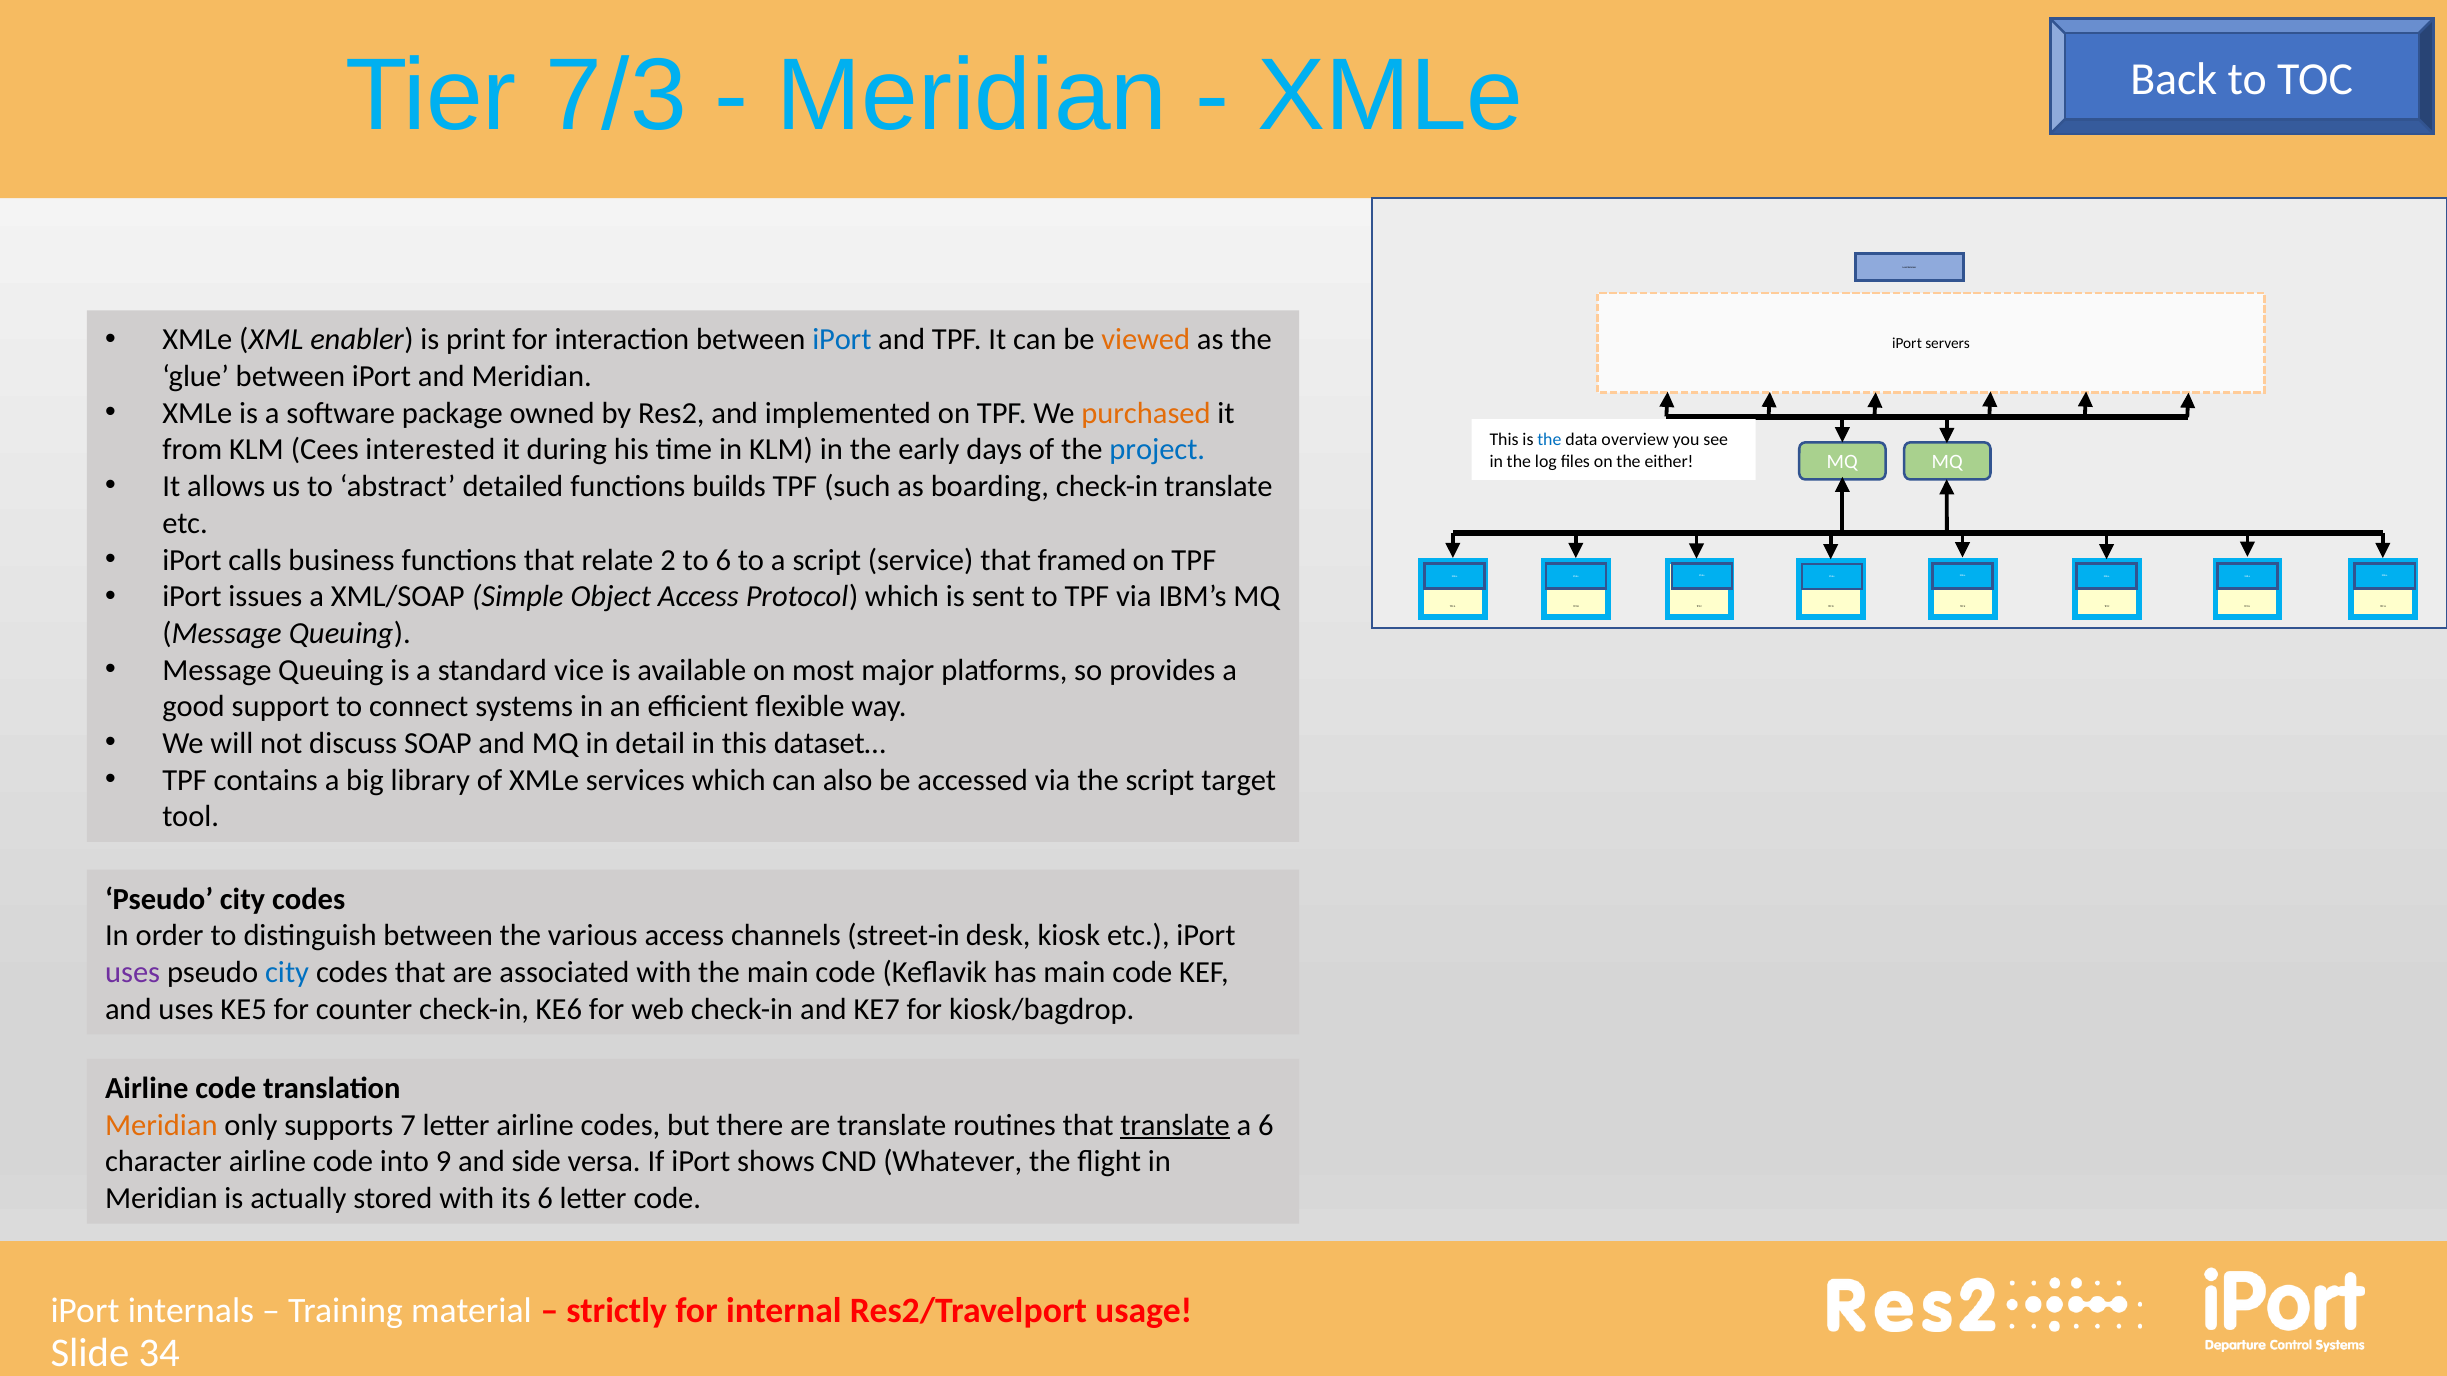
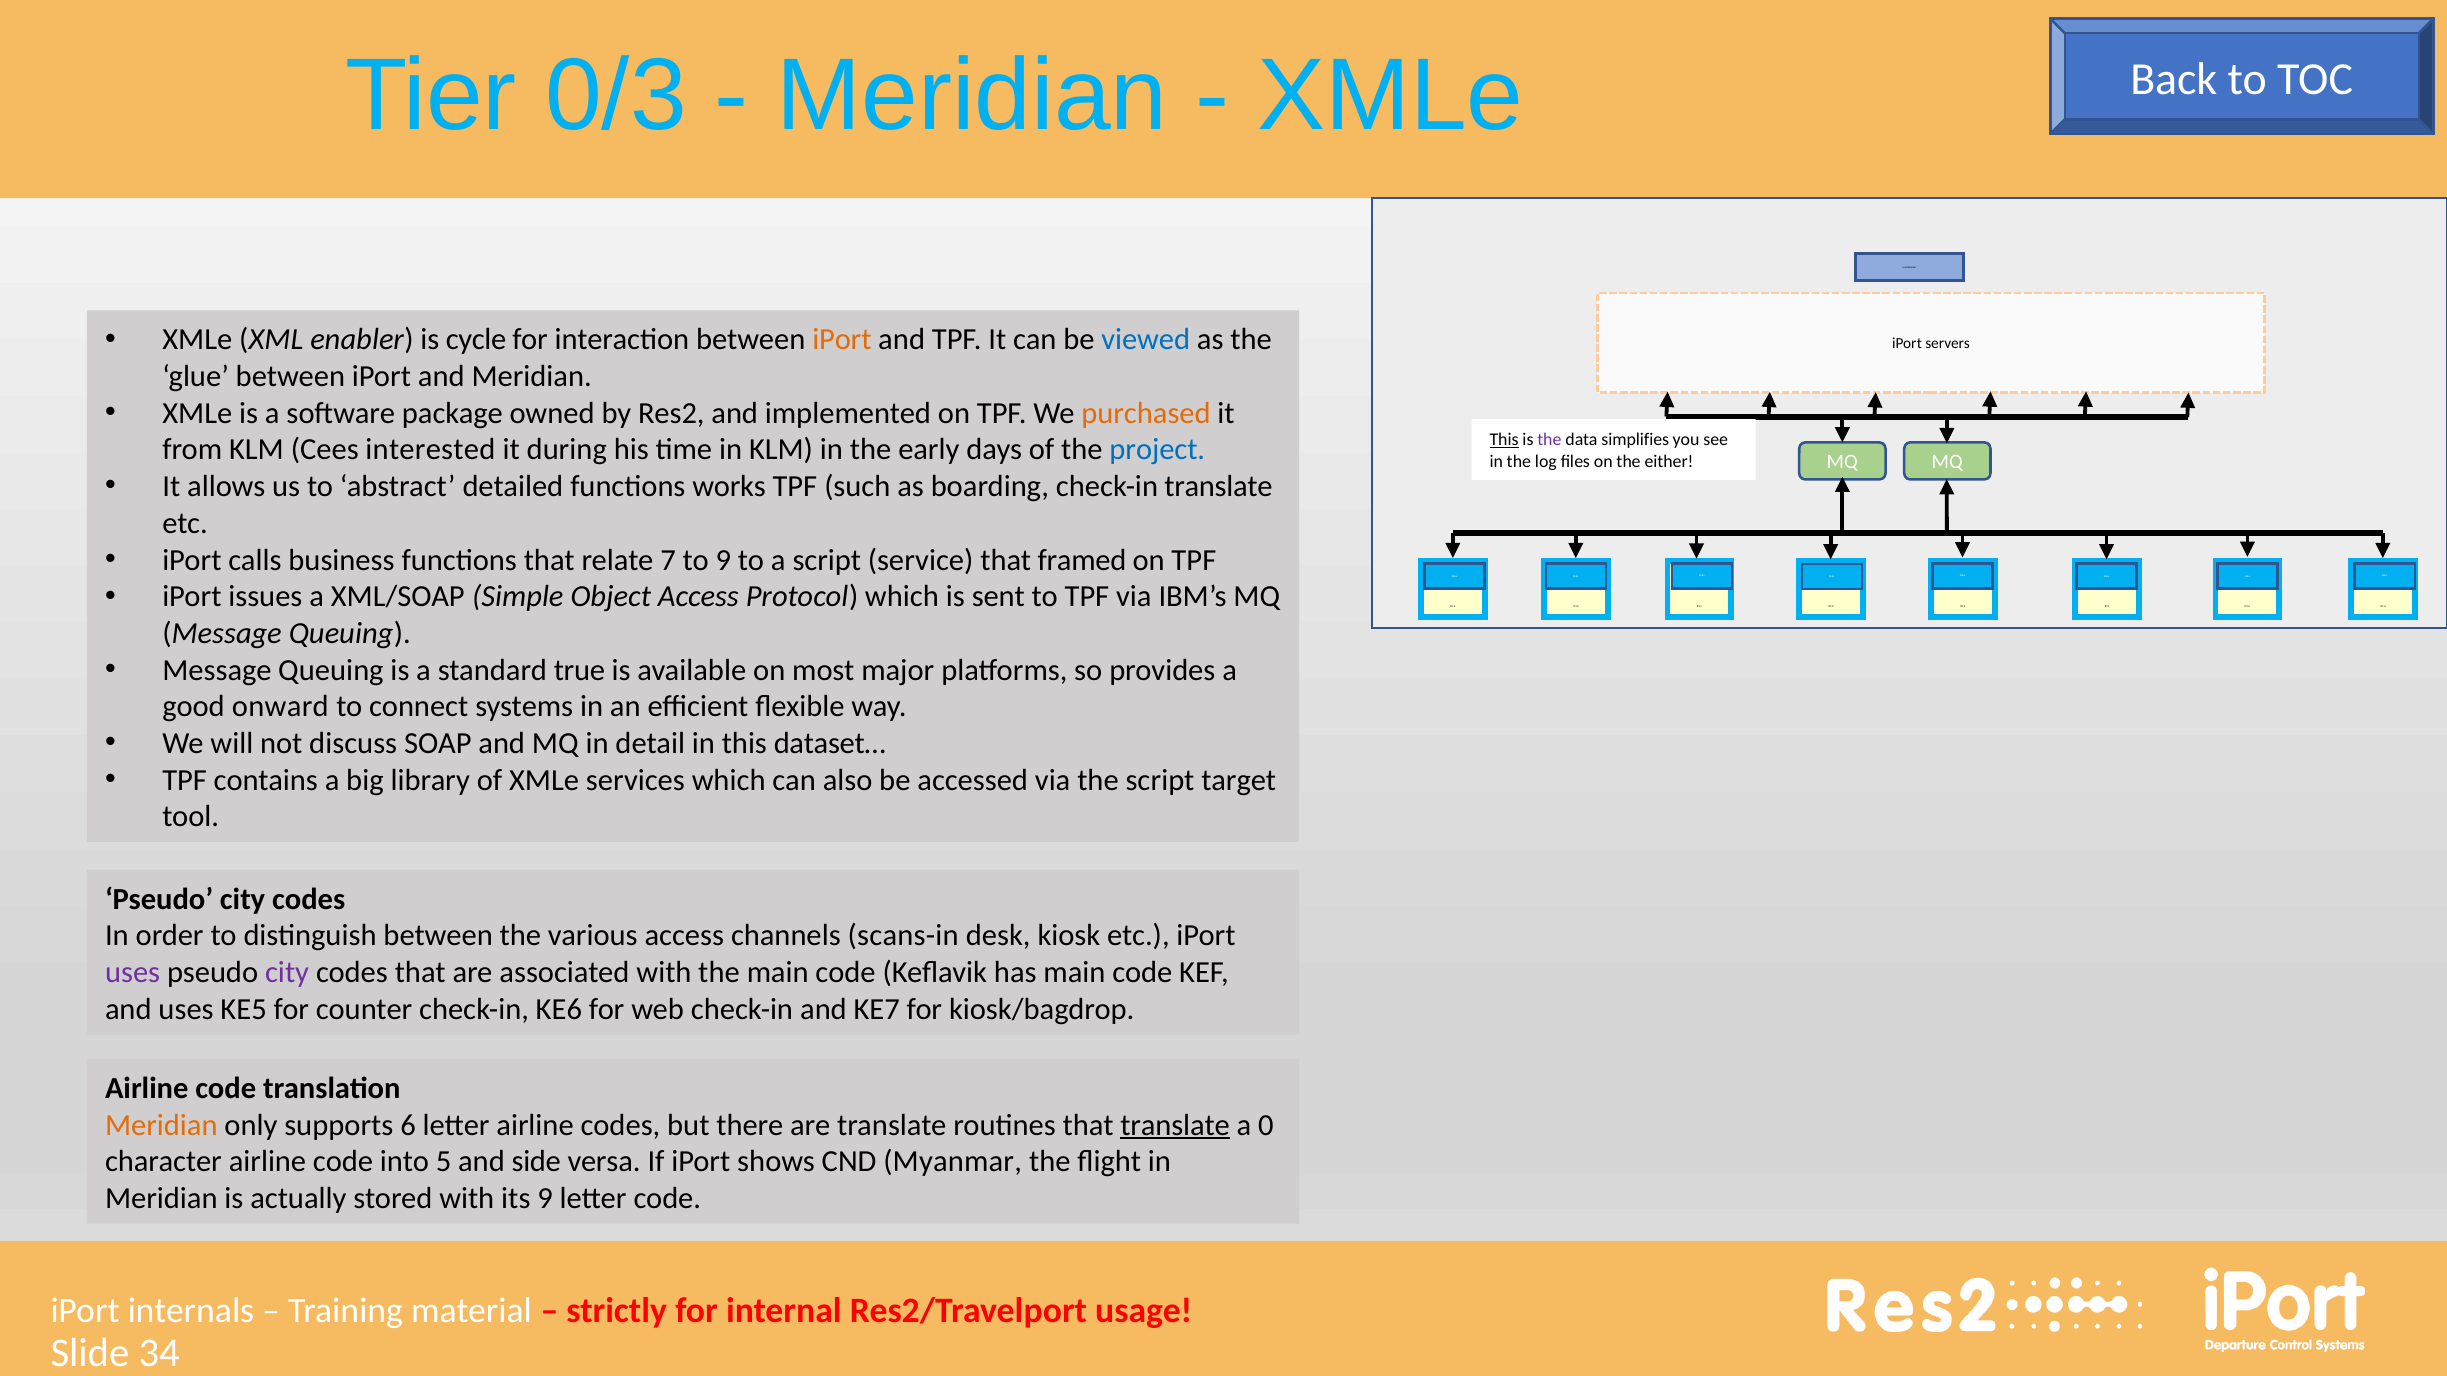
7/3: 7/3 -> 0/3
print: print -> cycle
iPort at (842, 340) colour: blue -> orange
viewed colour: orange -> blue
This at (1504, 440) underline: none -> present
the at (1549, 440) colour: blue -> purple
overview: overview -> simplifies
builds: builds -> works
2: 2 -> 7
to 6: 6 -> 9
vice: vice -> true
support: support -> onward
street-in: street-in -> scans-in
city at (287, 973) colour: blue -> purple
7: 7 -> 6
a 6: 6 -> 0
9: 9 -> 5
Whatever: Whatever -> Myanmar
its 6: 6 -> 9
